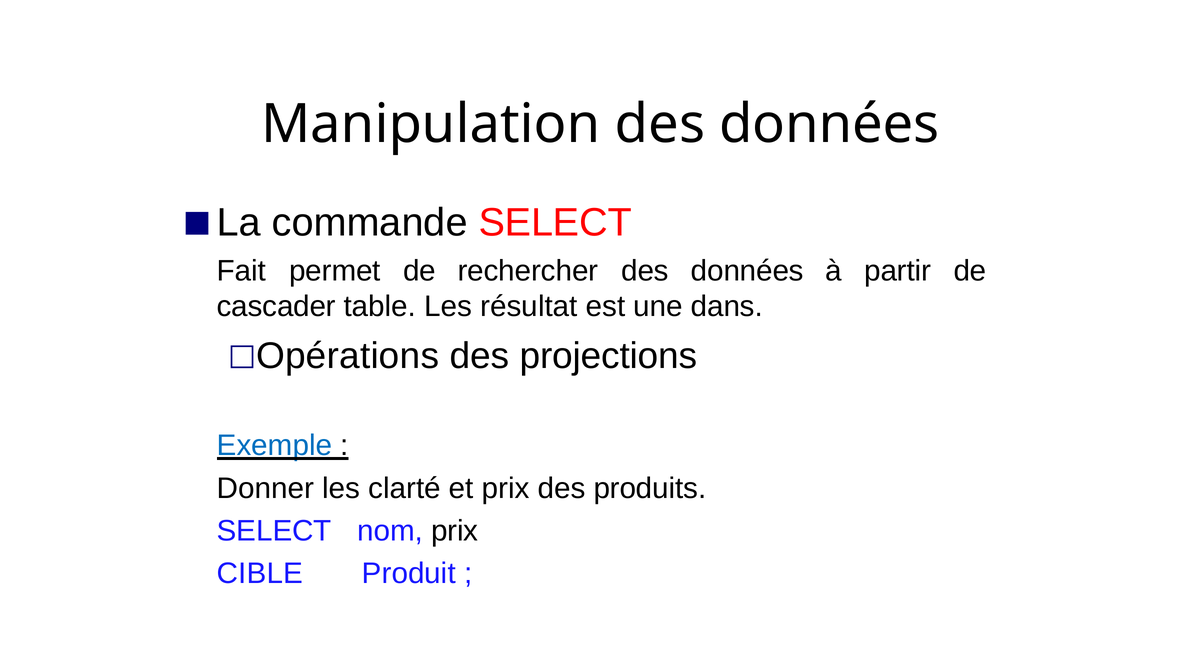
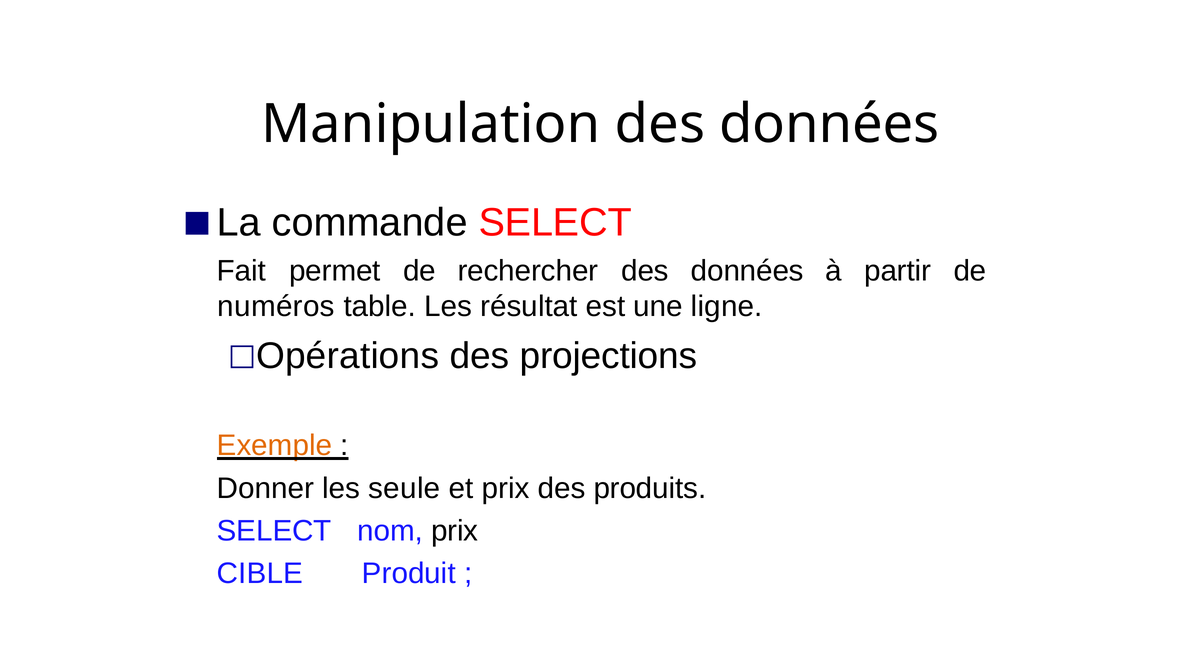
cascader: cascader -> numéros
dans: dans -> ligne
Exemple colour: blue -> orange
clarté: clarté -> seule
